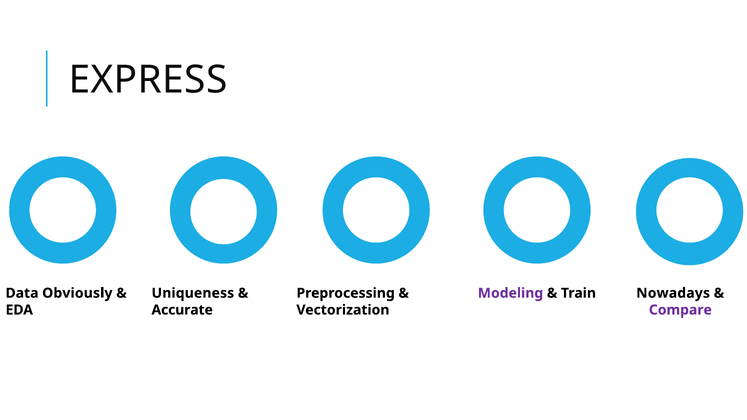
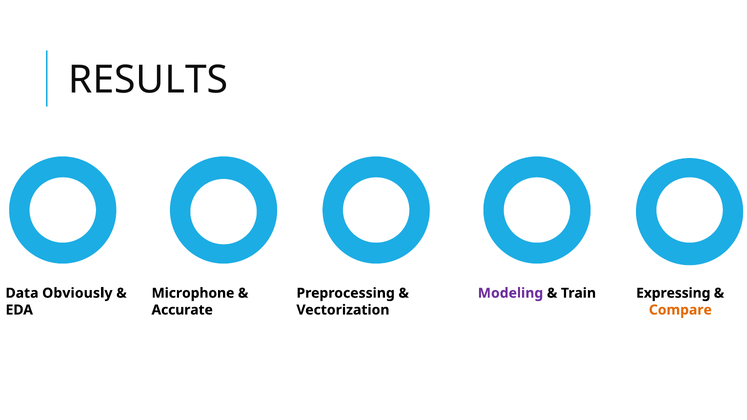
EXPRESS: EXPRESS -> RESULTS
Uniqueness: Uniqueness -> Microphone
Nowadays: Nowadays -> Expressing
Compare colour: purple -> orange
